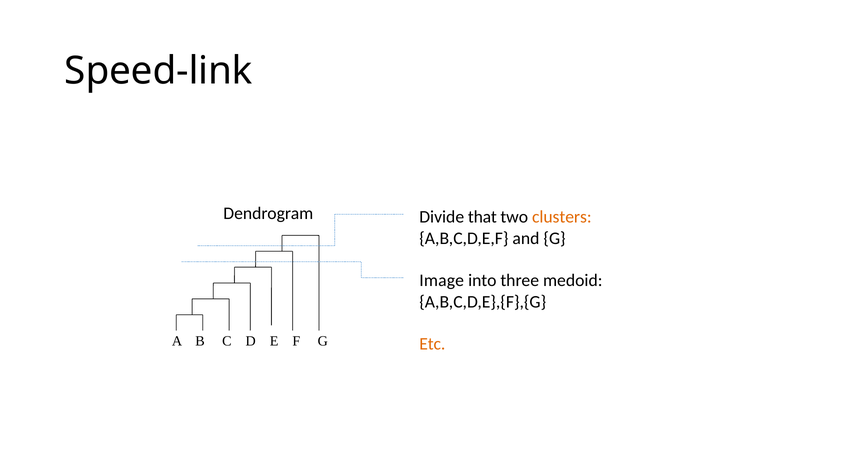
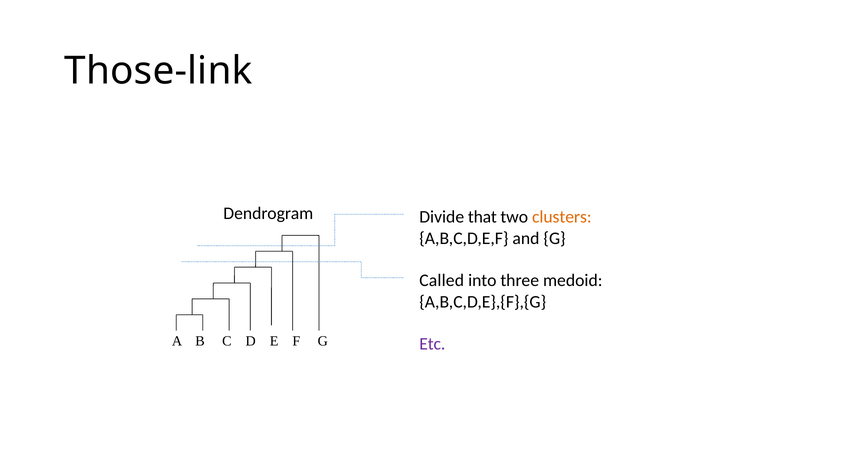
Speed-link: Speed-link -> Those-link
Image: Image -> Called
Etc colour: orange -> purple
